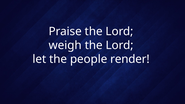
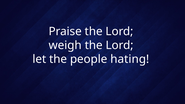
render: render -> hating
